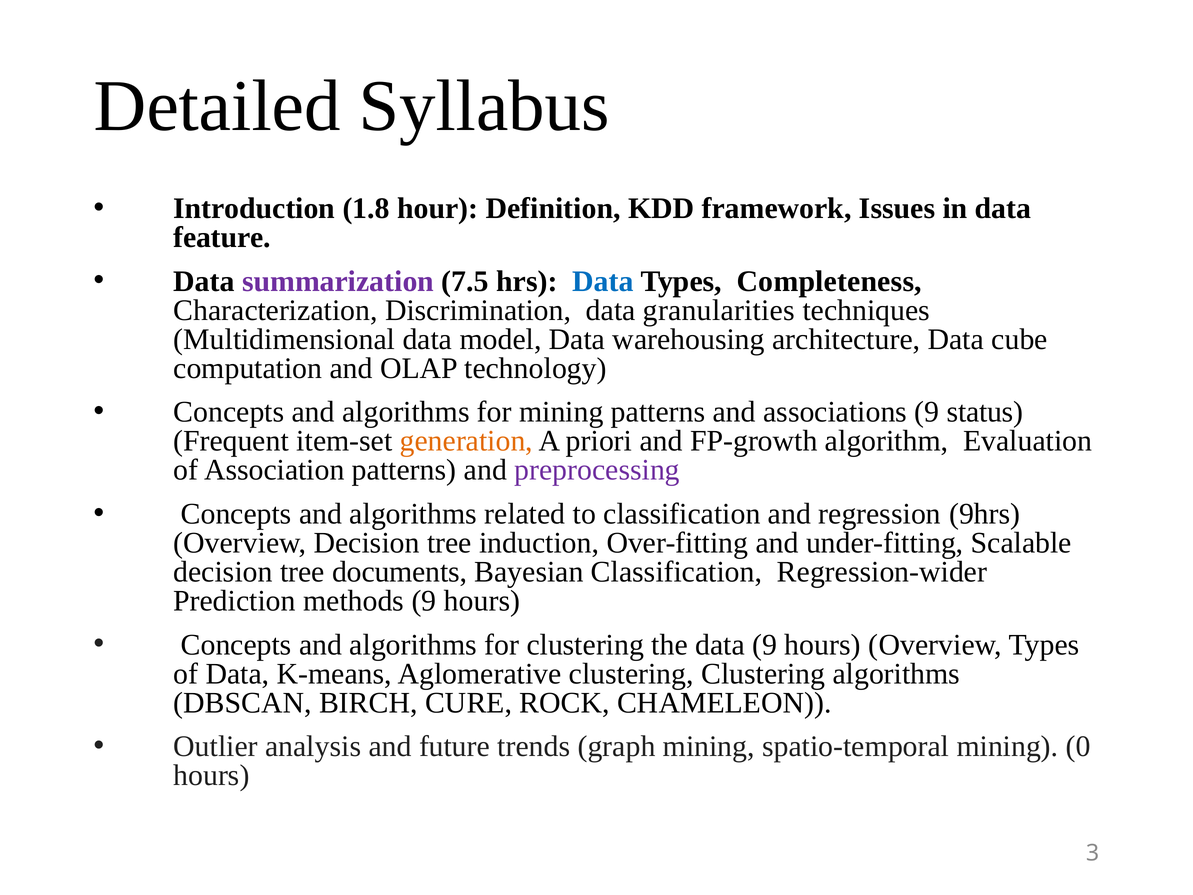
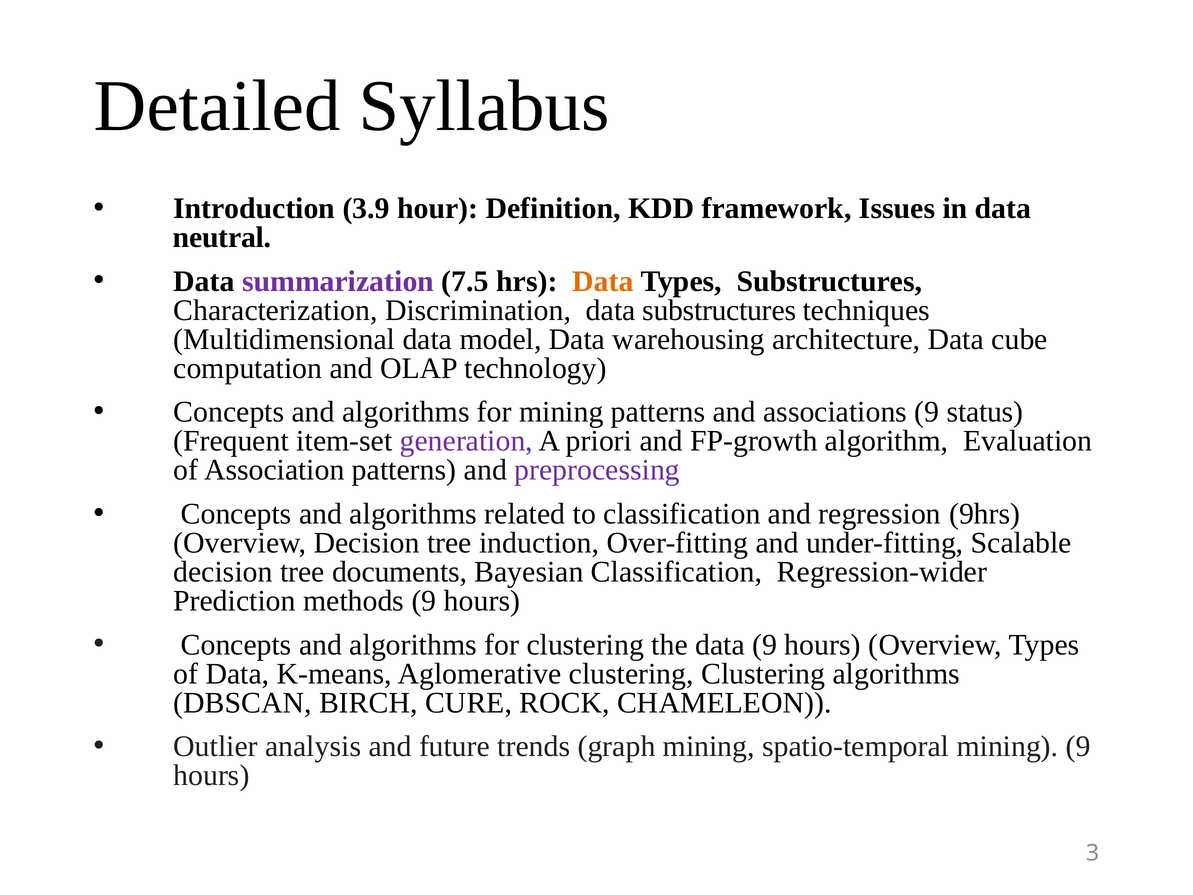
1.8: 1.8 -> 3.9
feature: feature -> neutral
Data at (603, 281) colour: blue -> orange
Types Completeness: Completeness -> Substructures
data granularities: granularities -> substructures
generation colour: orange -> purple
mining 0: 0 -> 9
